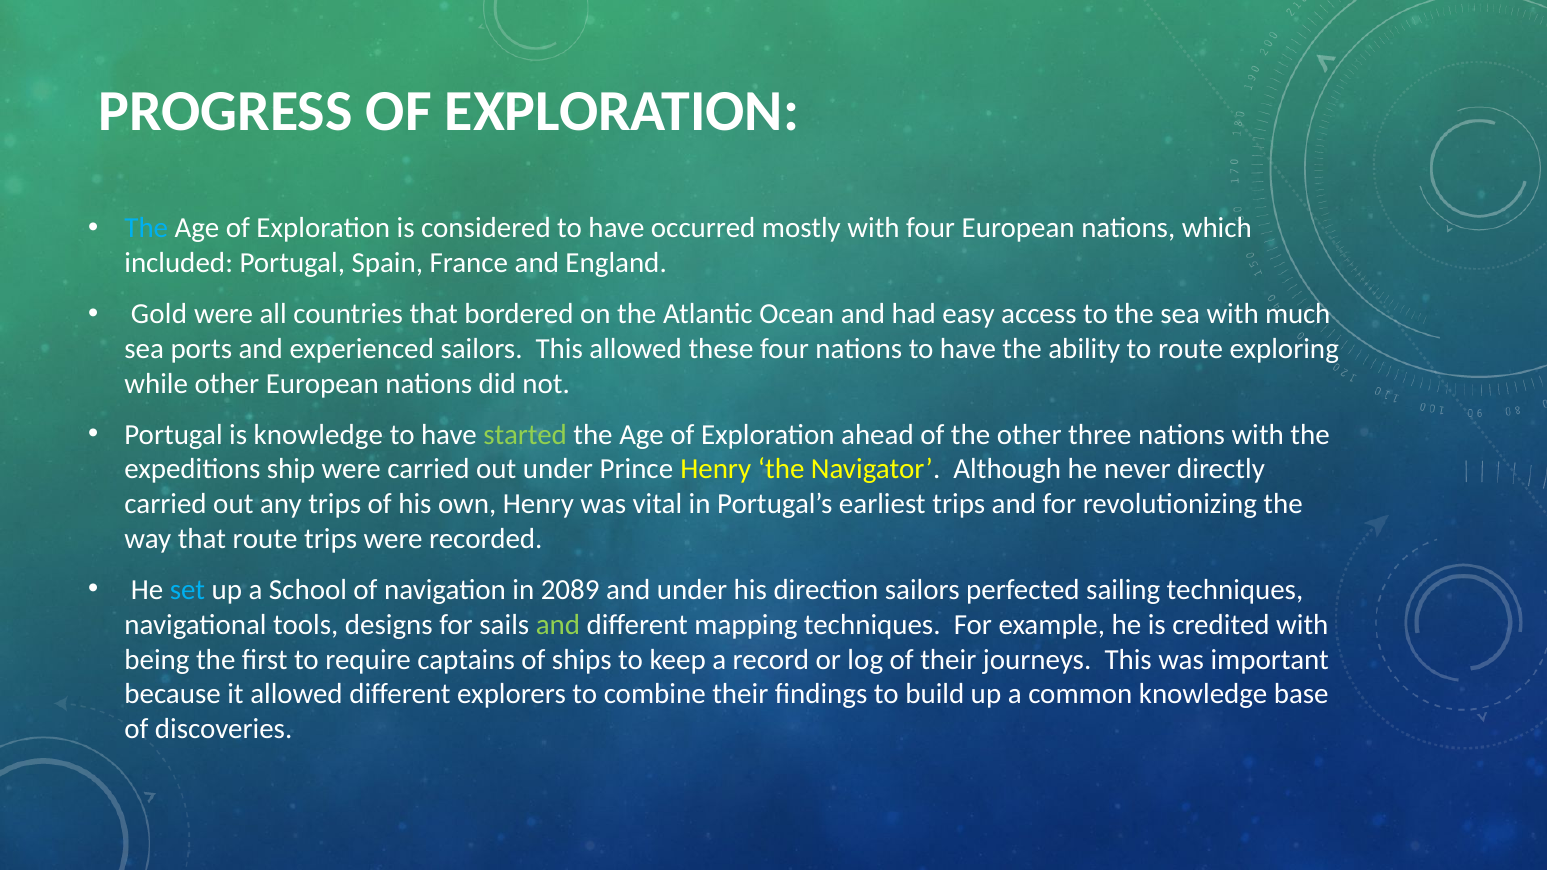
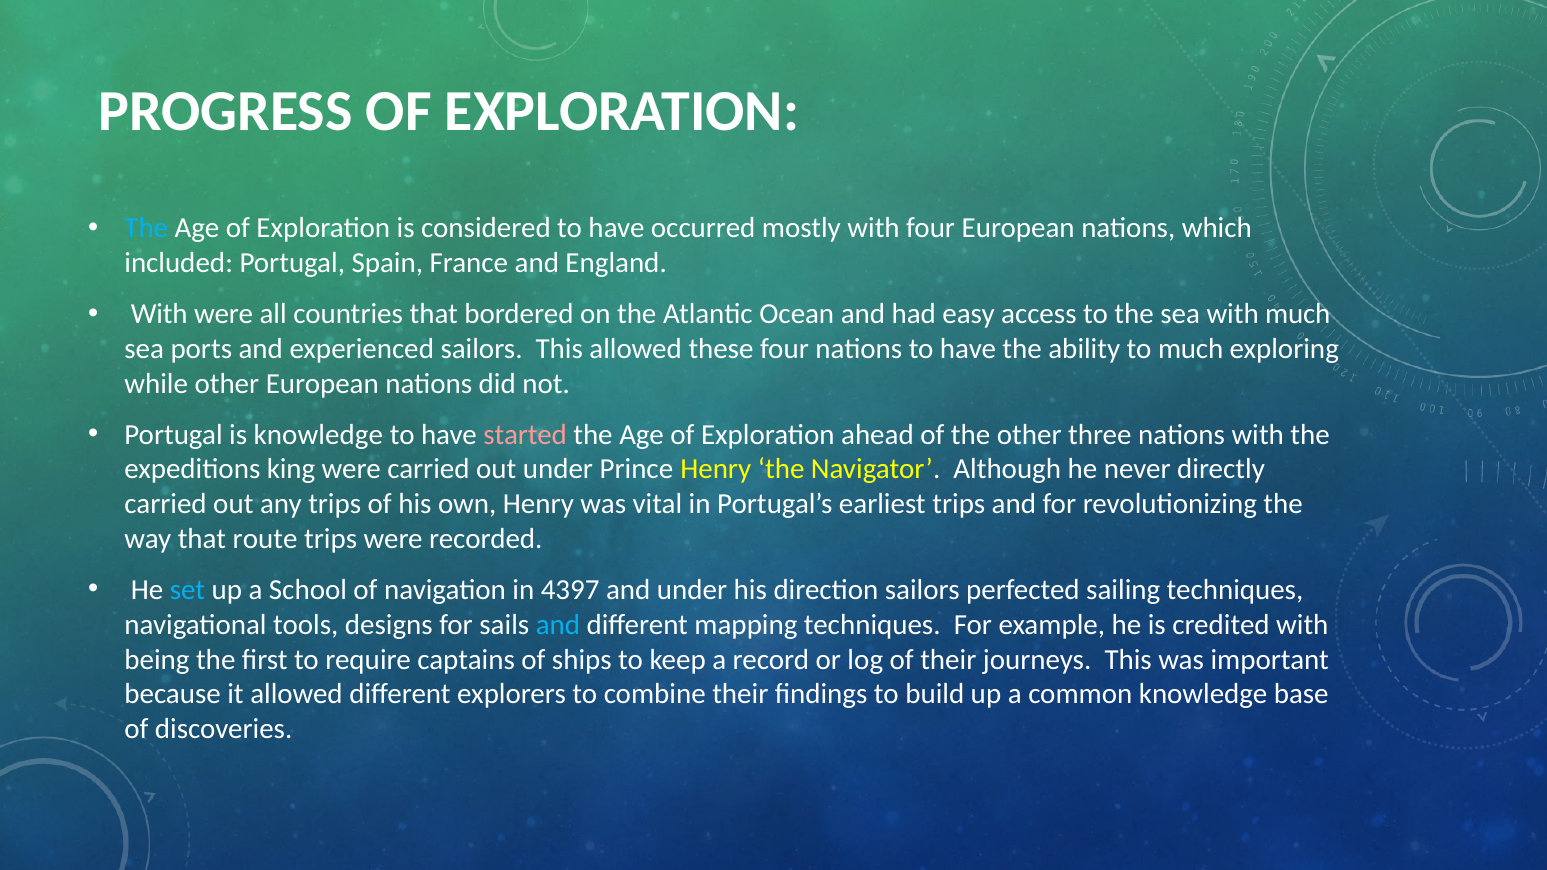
Gold at (159, 314): Gold -> With
to route: route -> much
started colour: light green -> pink
ship: ship -> king
2089: 2089 -> 4397
and at (558, 625) colour: light green -> light blue
